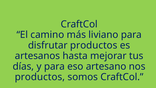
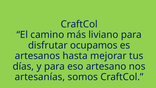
disfrutar productos: productos -> ocupamos
productos at (40, 77): productos -> artesanías
